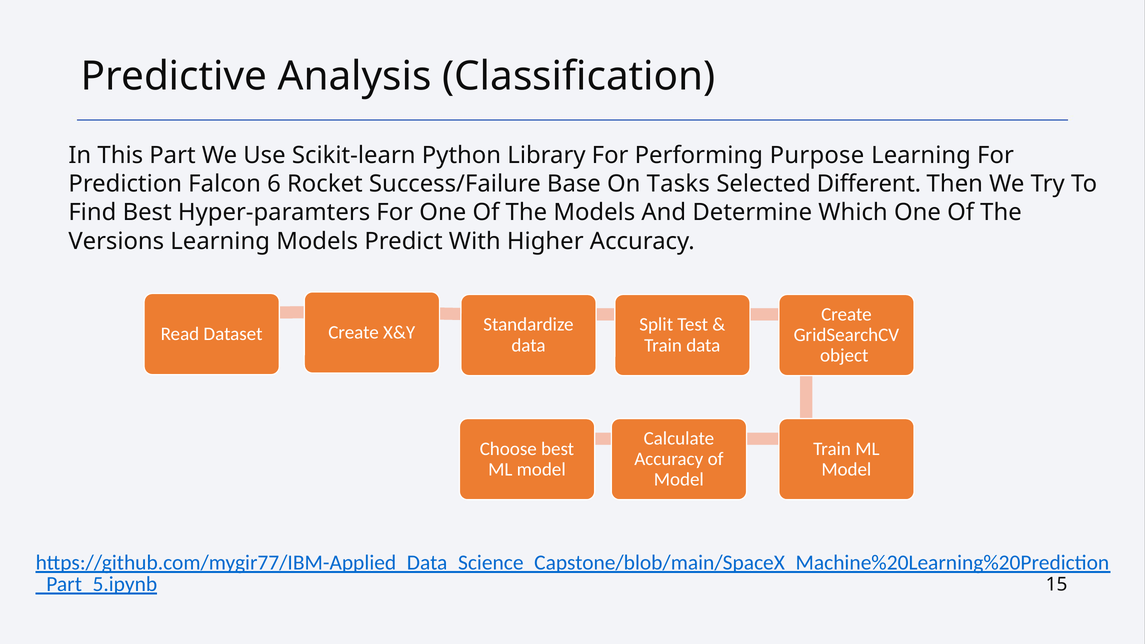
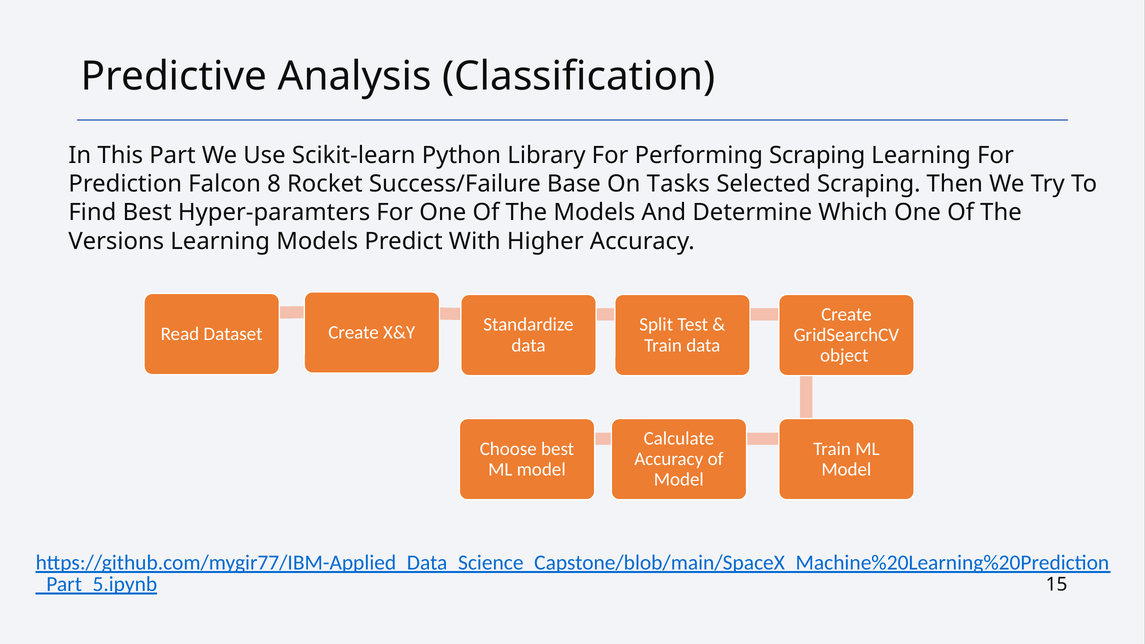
Performing Purpose: Purpose -> Scraping
6: 6 -> 8
Selected Different: Different -> Scraping
